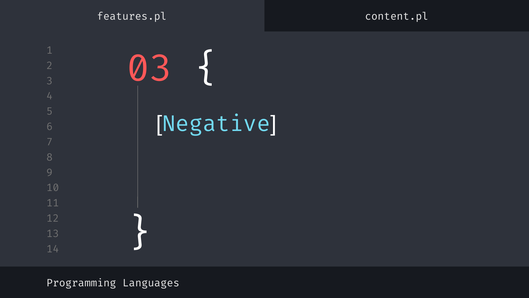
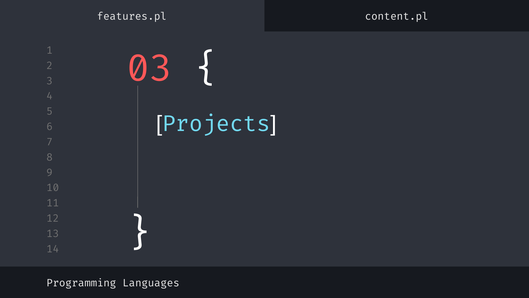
Negative: Negative -> Projects
